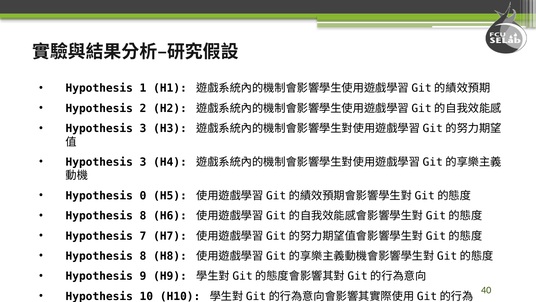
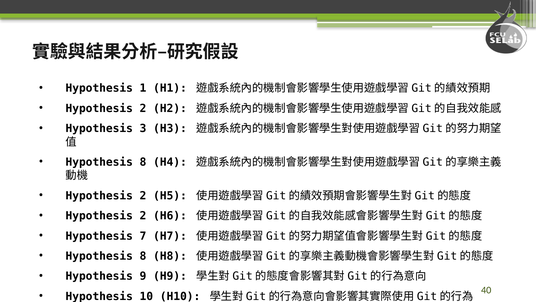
3 at (143, 162): 3 -> 8
0 at (143, 195): 0 -> 2
8 at (143, 215): 8 -> 2
